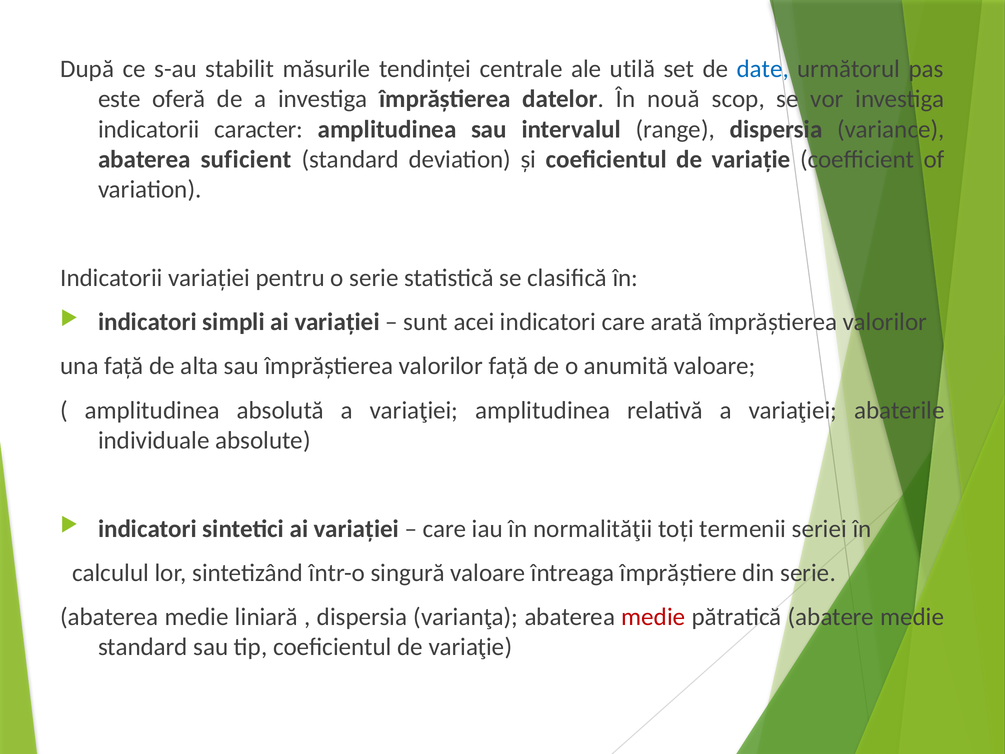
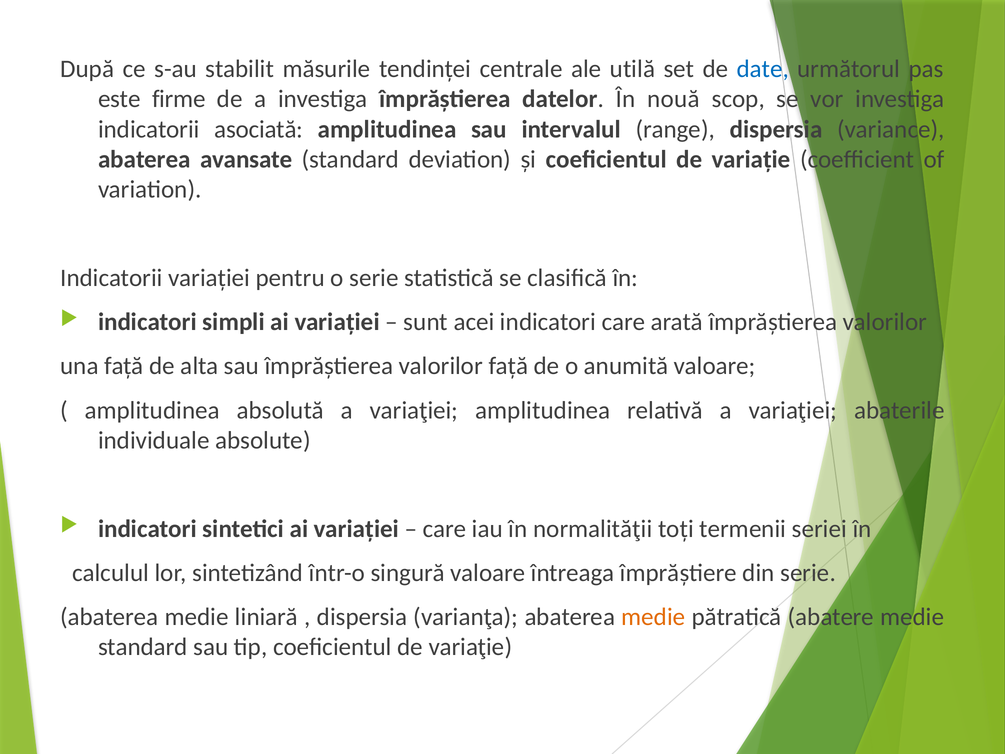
oferă: oferă -> firme
caracter: caracter -> asociată
suficient: suficient -> avansate
medie at (653, 617) colour: red -> orange
